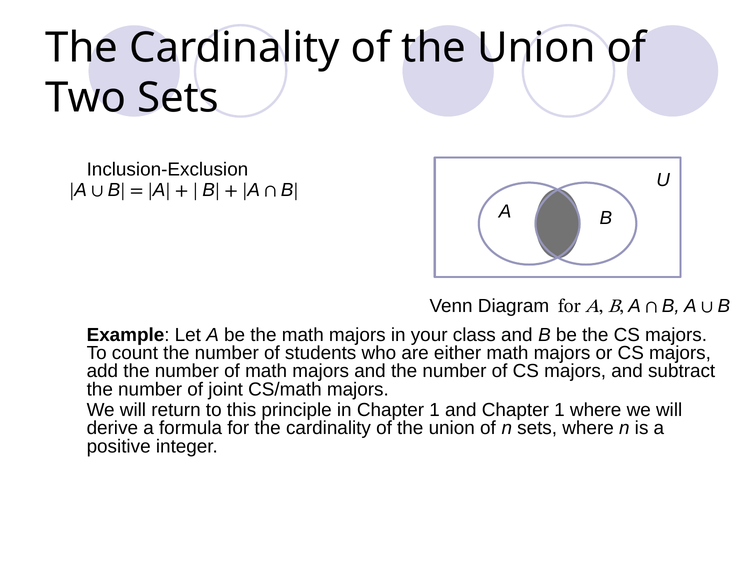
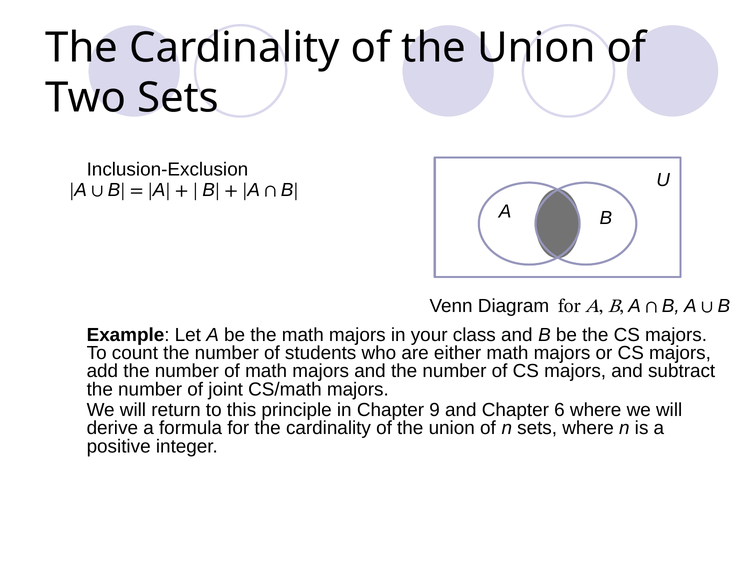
in Chapter 1: 1 -> 9
and Chapter 1: 1 -> 6
